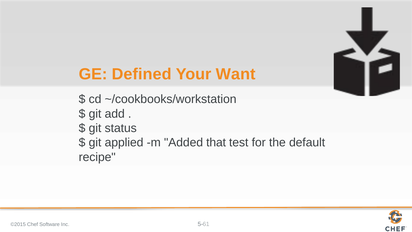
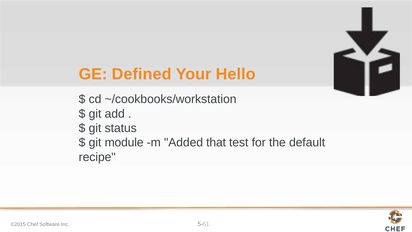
Want: Want -> Hello
applied: applied -> module
